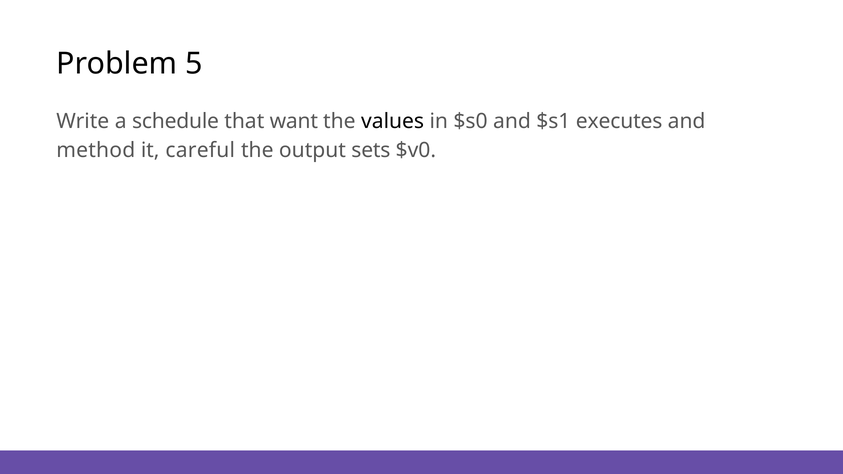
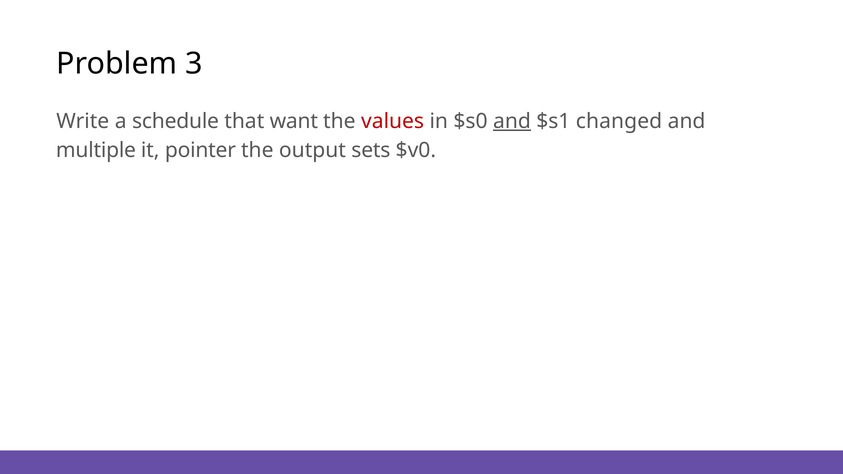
5: 5 -> 3
values colour: black -> red
and at (512, 121) underline: none -> present
executes: executes -> changed
method: method -> multiple
careful: careful -> pointer
